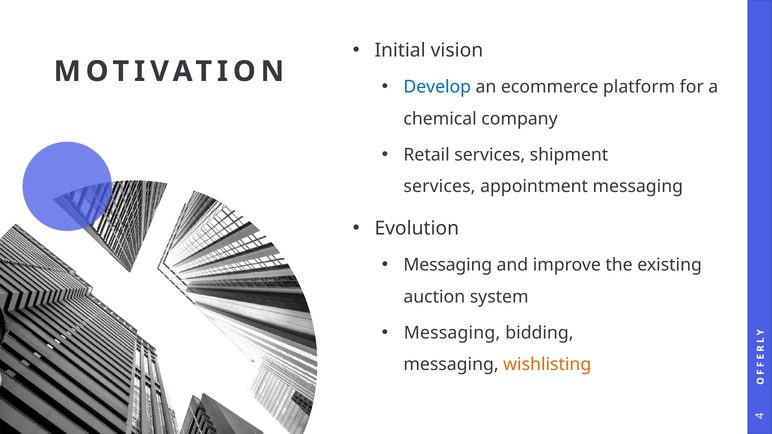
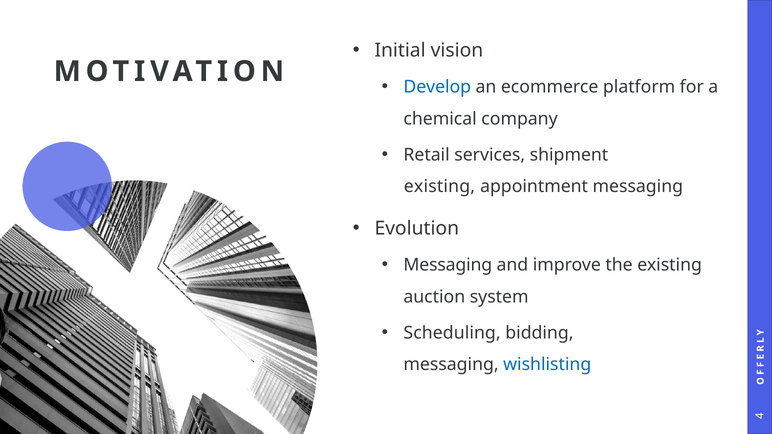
services at (439, 187): services -> existing
Messaging at (452, 333): Messaging -> Scheduling
wishlisting colour: orange -> blue
